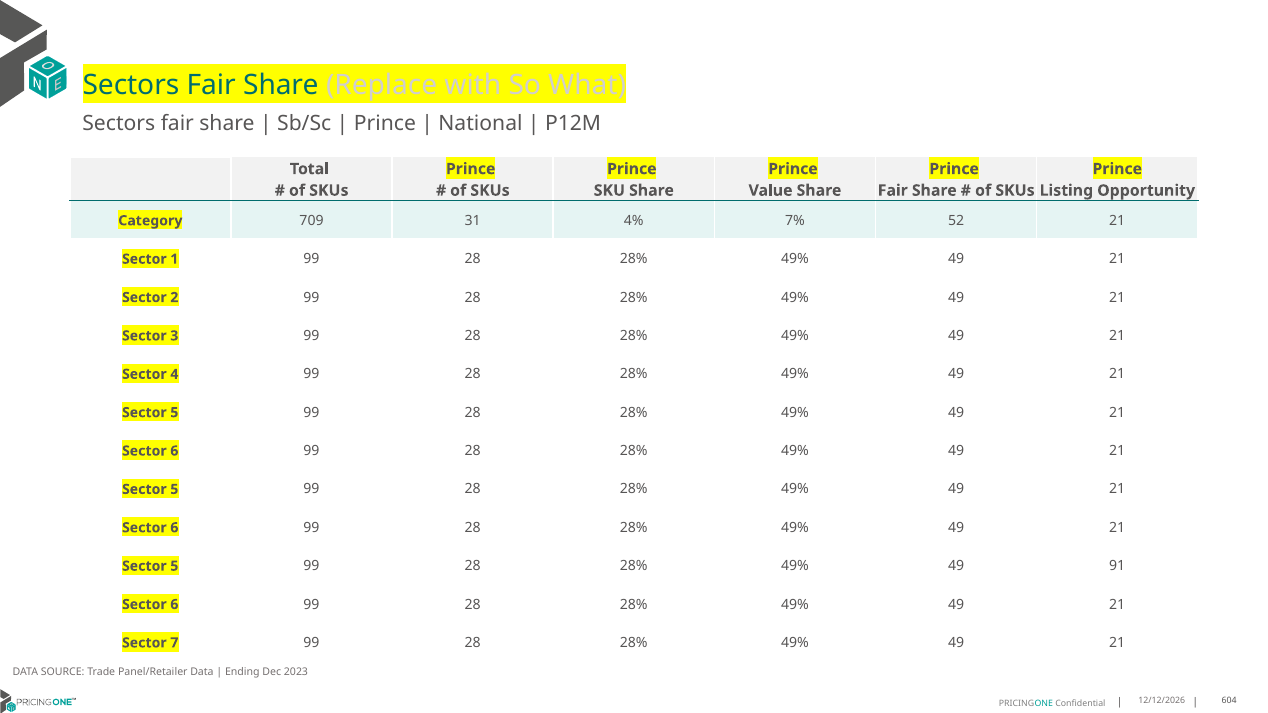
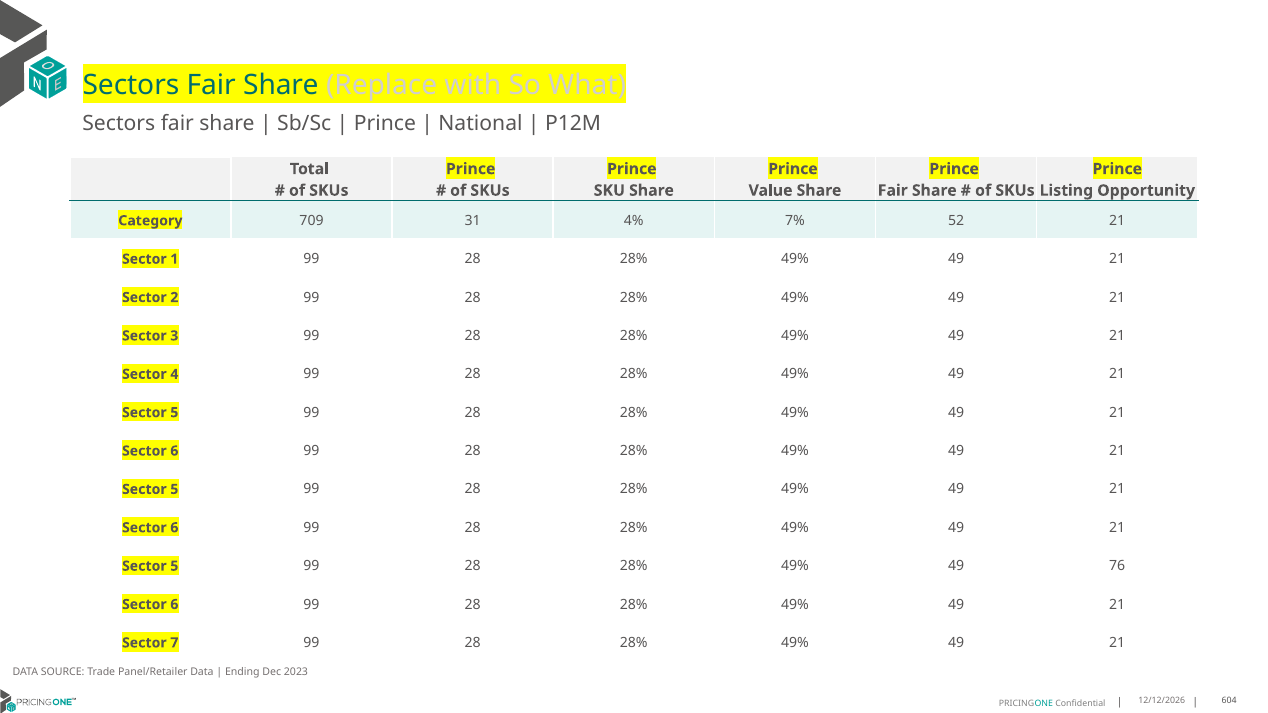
91: 91 -> 76
